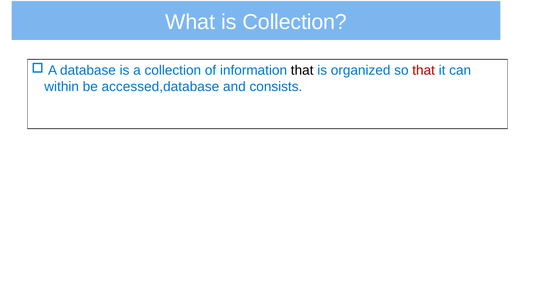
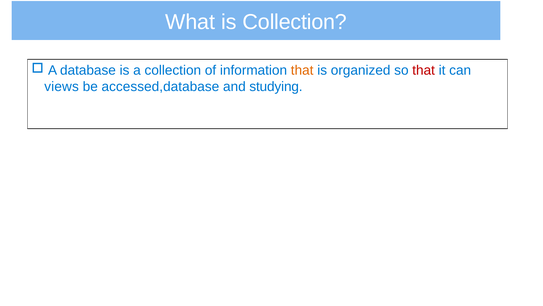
that at (302, 70) colour: black -> orange
within: within -> views
consists: consists -> studying
